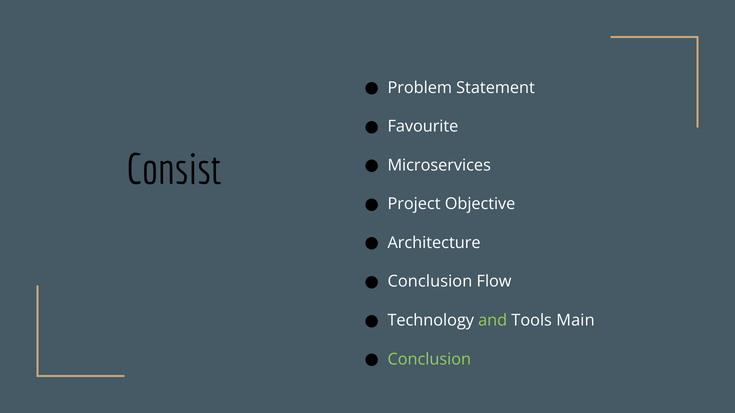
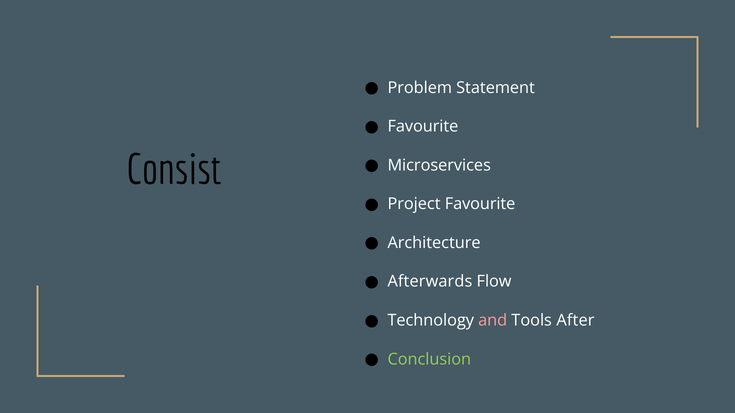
Project Objective: Objective -> Favourite
Conclusion at (430, 282): Conclusion -> Afterwards
and colour: light green -> pink
Main: Main -> After
